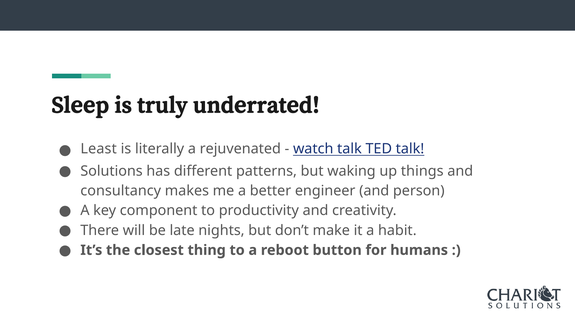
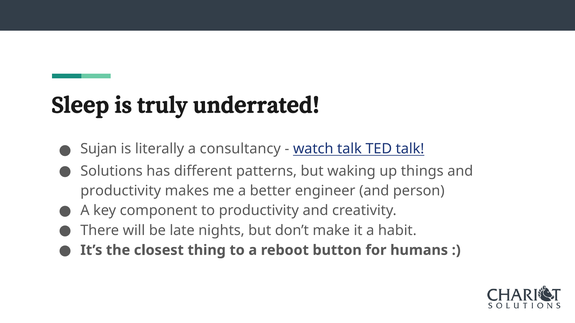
Least: Least -> Sujan
rejuvenated: rejuvenated -> consultancy
consultancy at (121, 191): consultancy -> productivity
